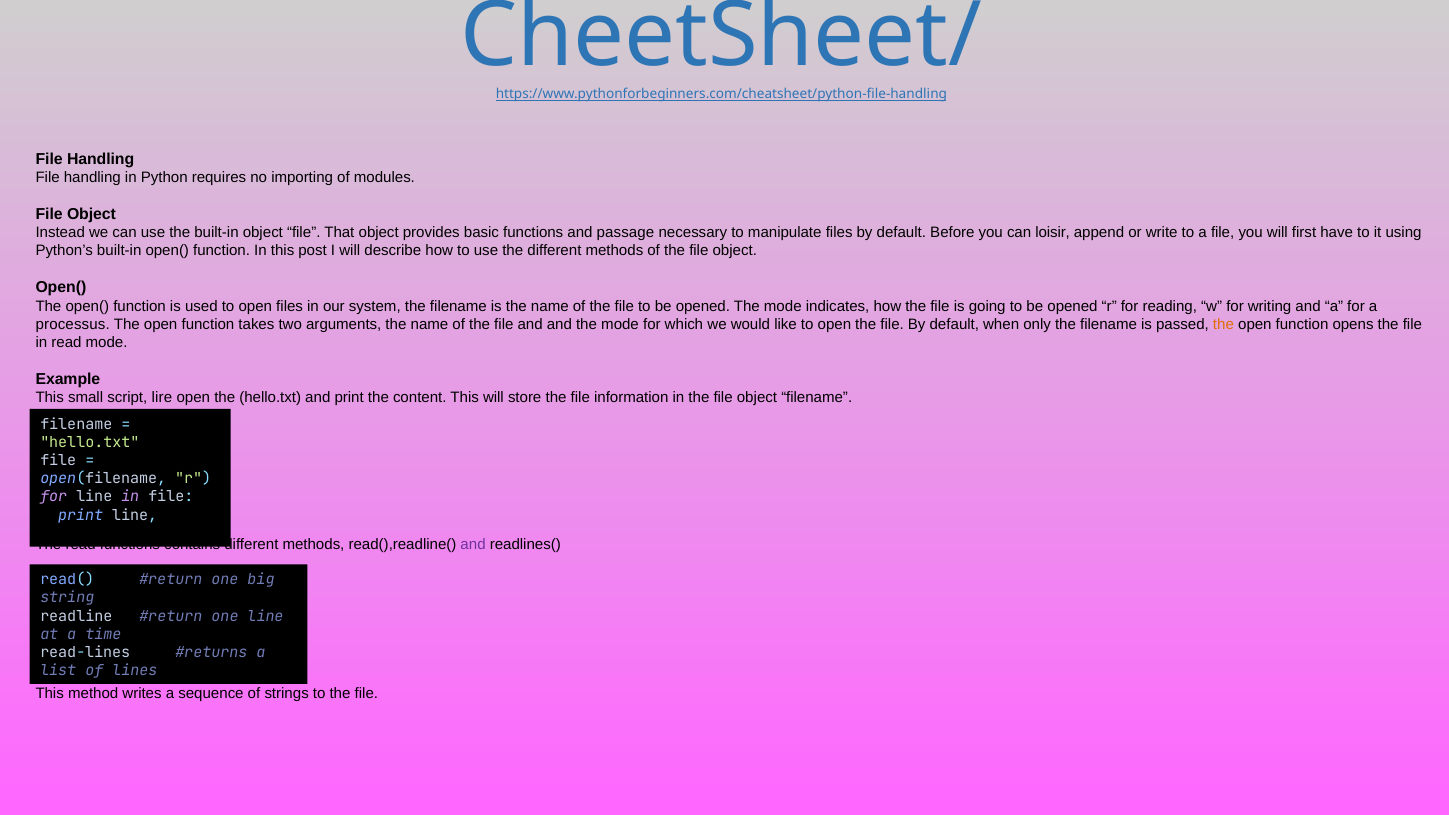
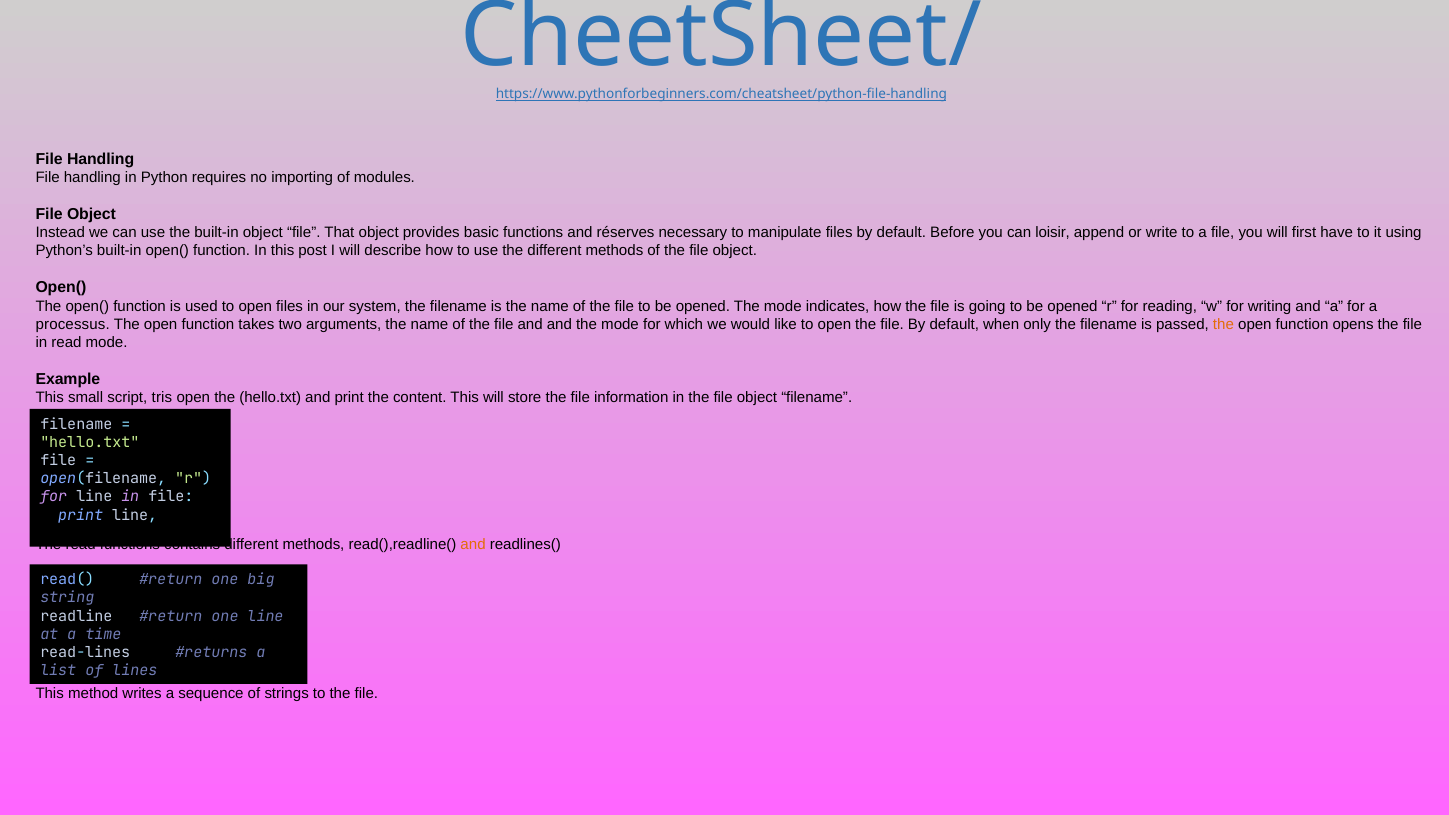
passage: passage -> réserves
lire: lire -> tris
and at (473, 545) colour: purple -> orange
